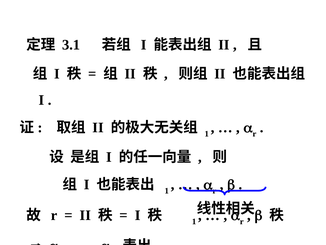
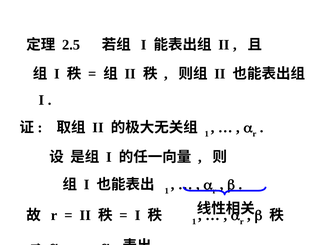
3.1: 3.1 -> 2.5
